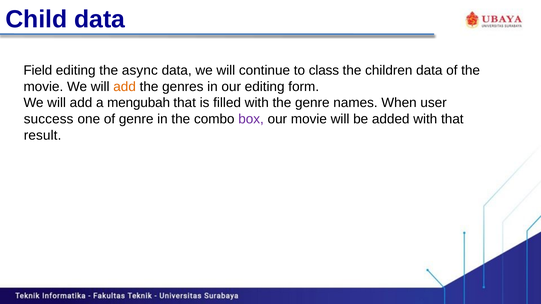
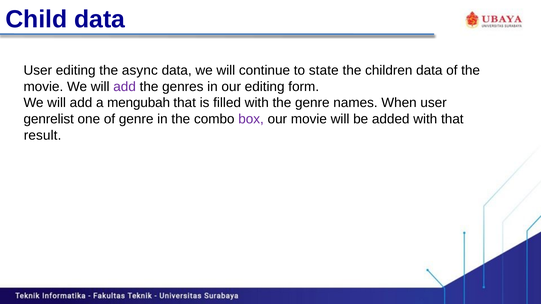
Field at (38, 70): Field -> User
class: class -> state
add at (125, 87) colour: orange -> purple
success: success -> genrelist
